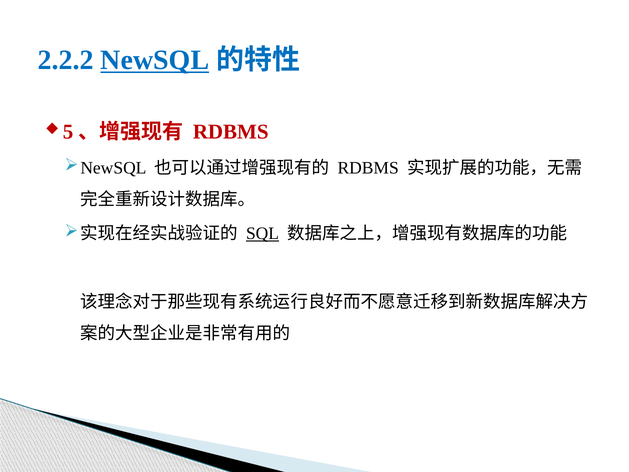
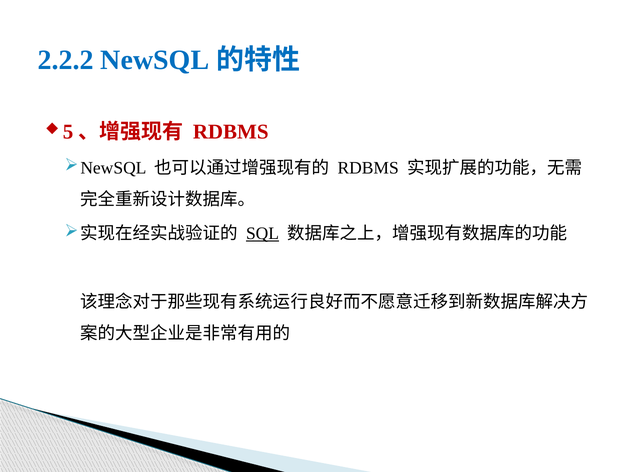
NewSQL underline: present -> none
